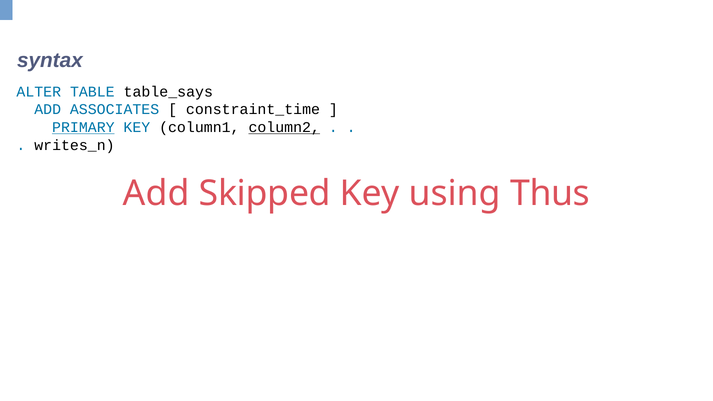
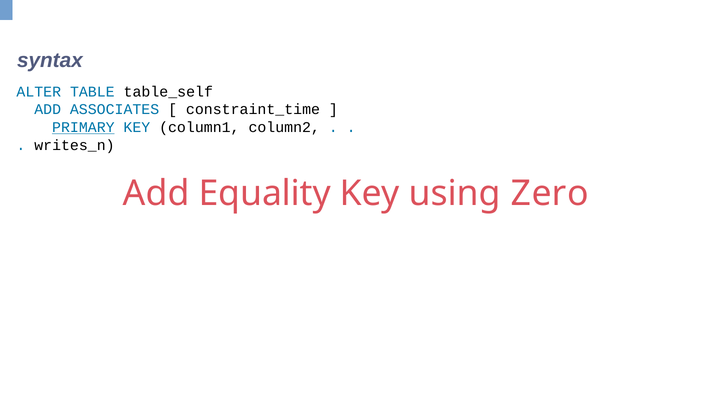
table_says: table_says -> table_self
column2 underline: present -> none
Skipped: Skipped -> Equality
Thus: Thus -> Zero
